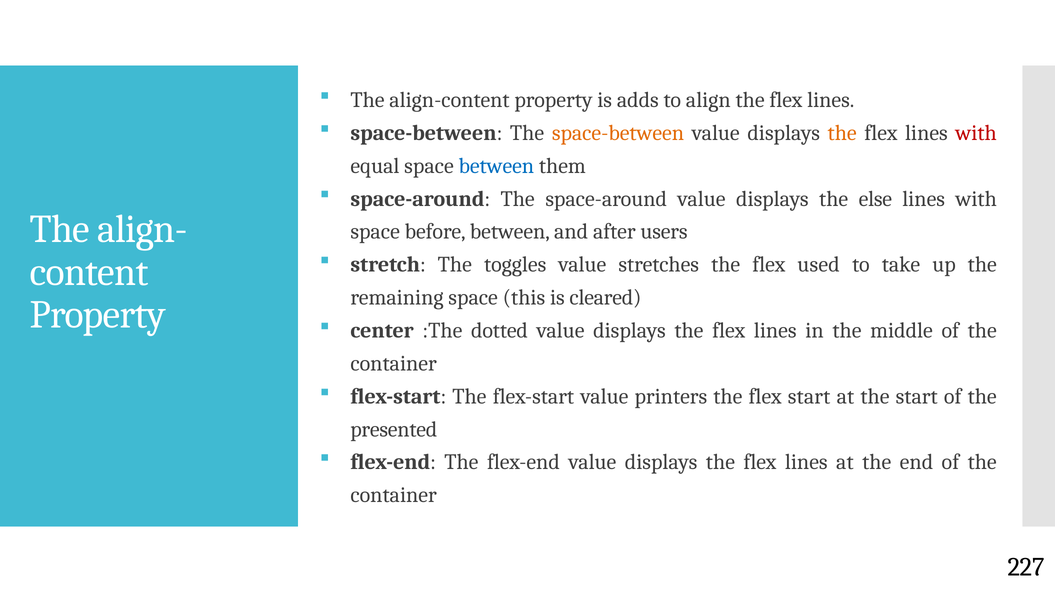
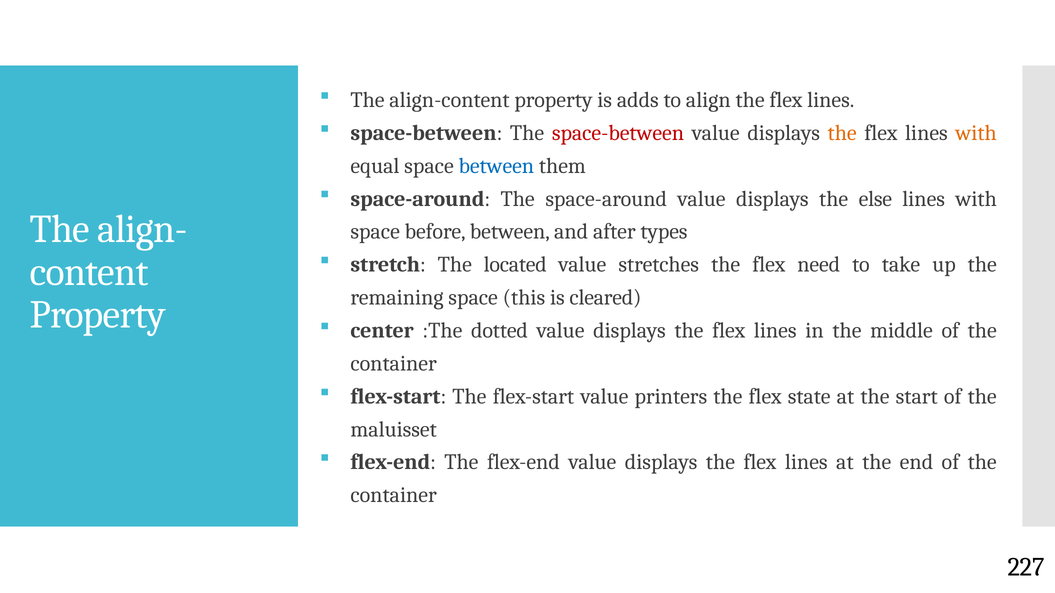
space-between at (618, 133) colour: orange -> red
with at (976, 133) colour: red -> orange
users: users -> types
toggles: toggles -> located
used: used -> need
flex start: start -> state
presented: presented -> maluisset
